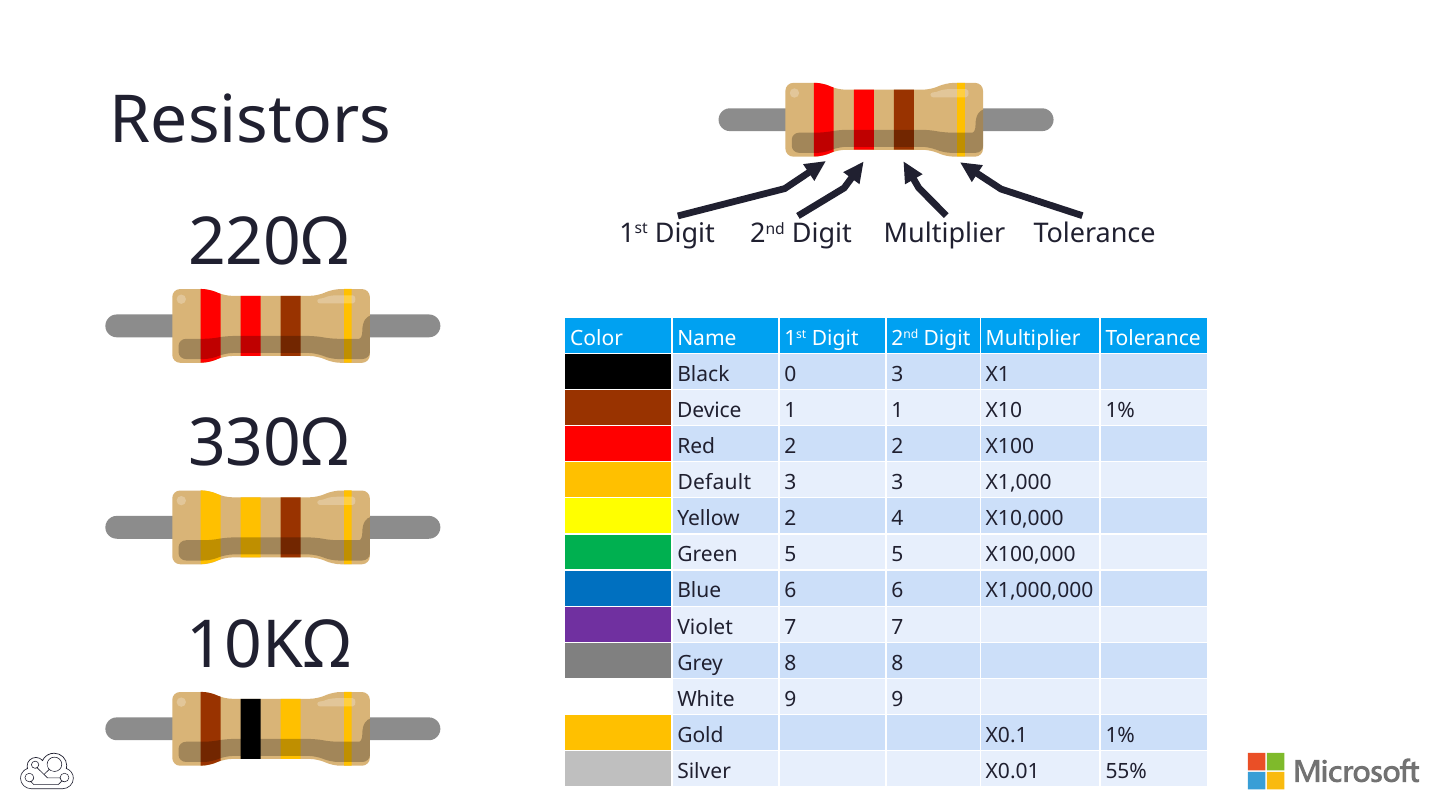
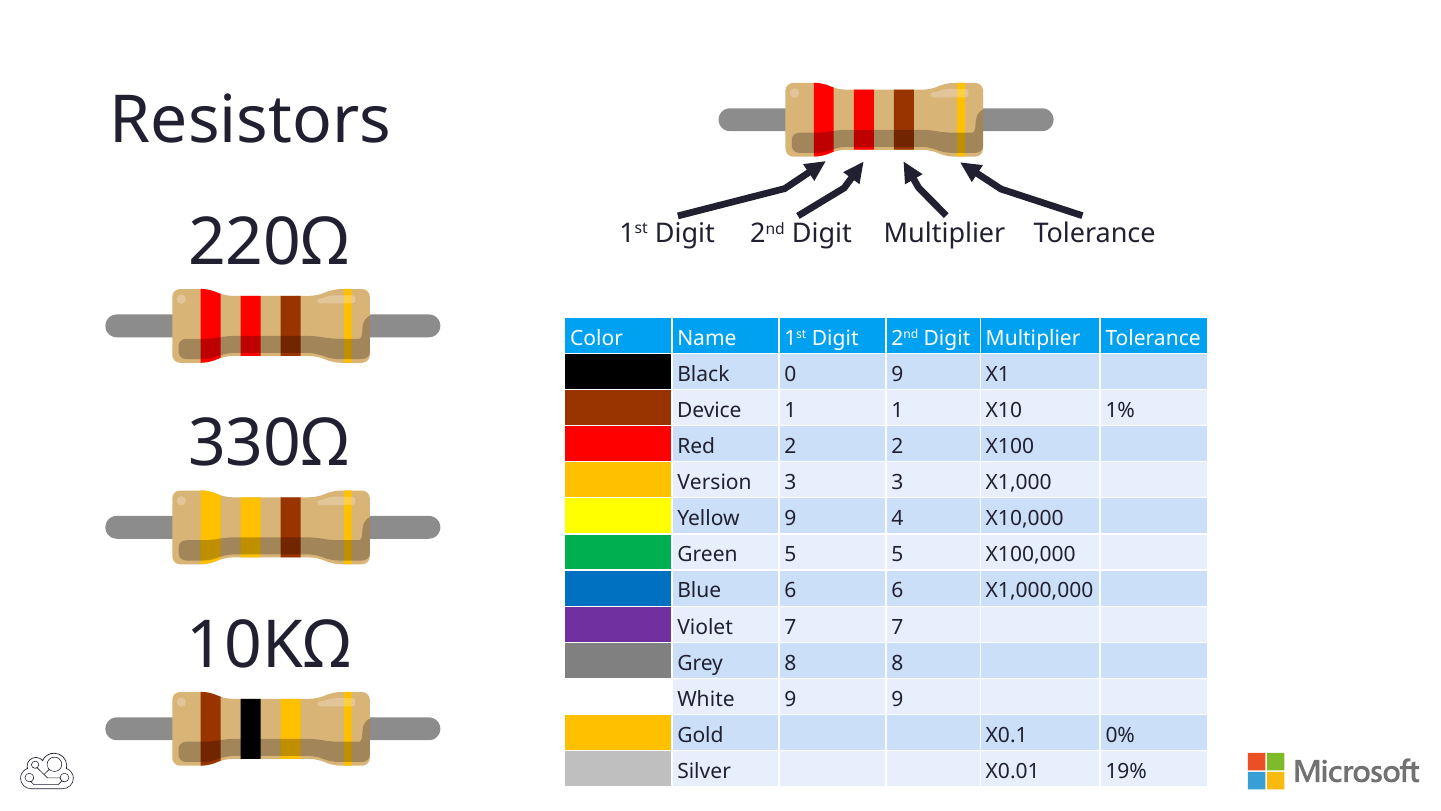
0 3: 3 -> 9
Default: Default -> Version
Yellow 2: 2 -> 9
X0.1 1%: 1% -> 0%
55%: 55% -> 19%
